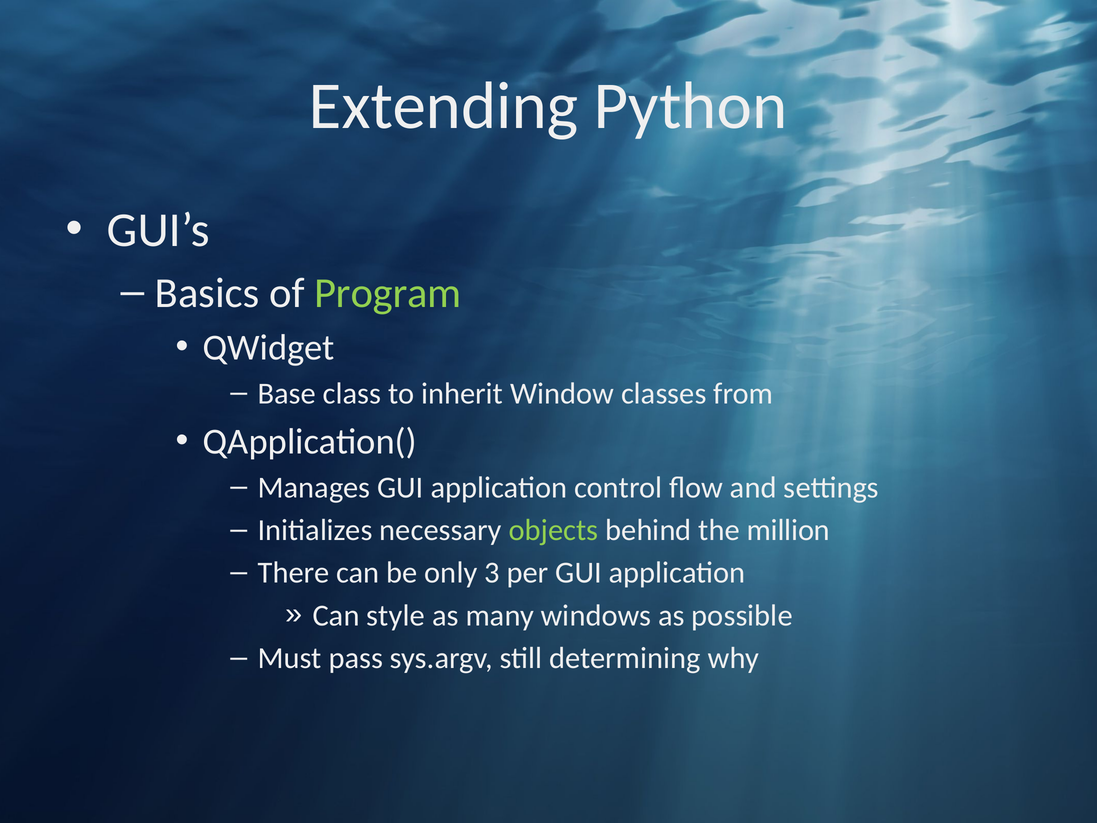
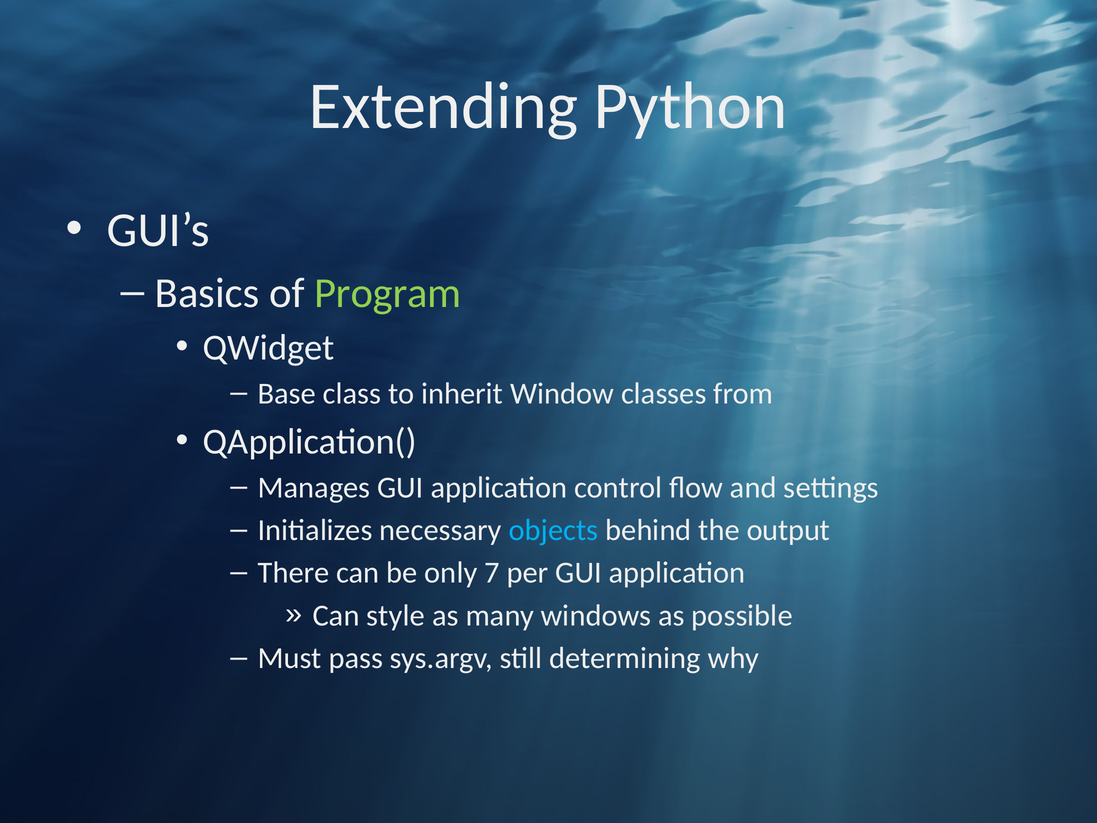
objects colour: light green -> light blue
million: million -> output
3: 3 -> 7
